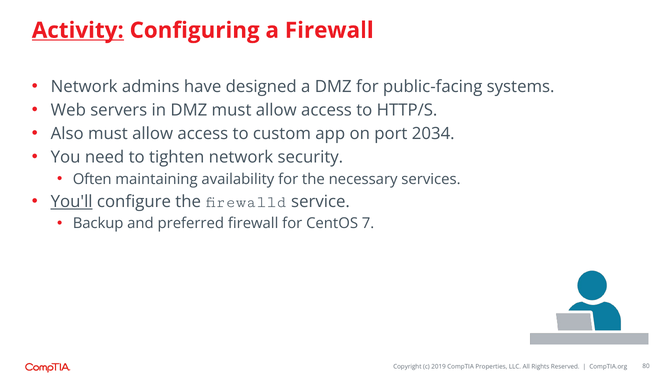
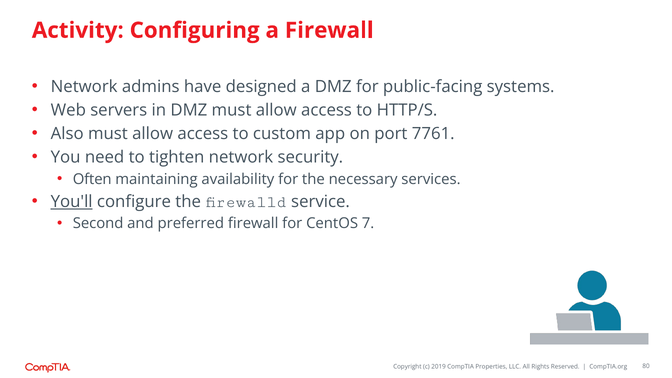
Activity underline: present -> none
2034: 2034 -> 7761
Backup: Backup -> Second
